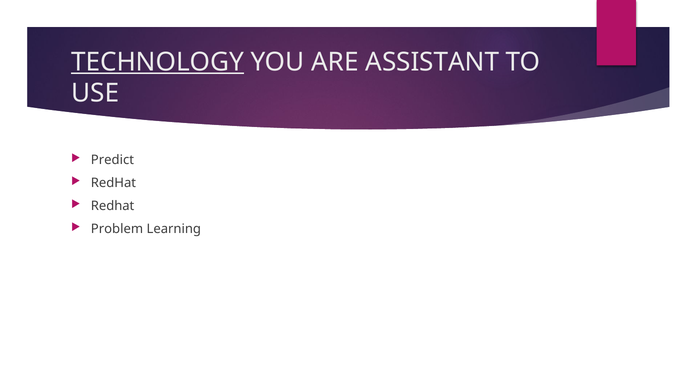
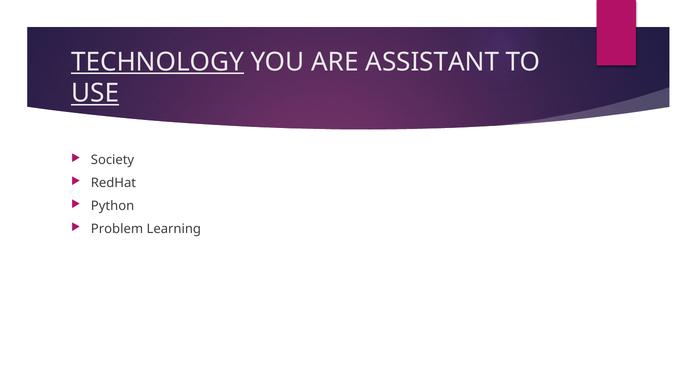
USE underline: none -> present
Predict: Predict -> Society
Redhat at (113, 206): Redhat -> Python
